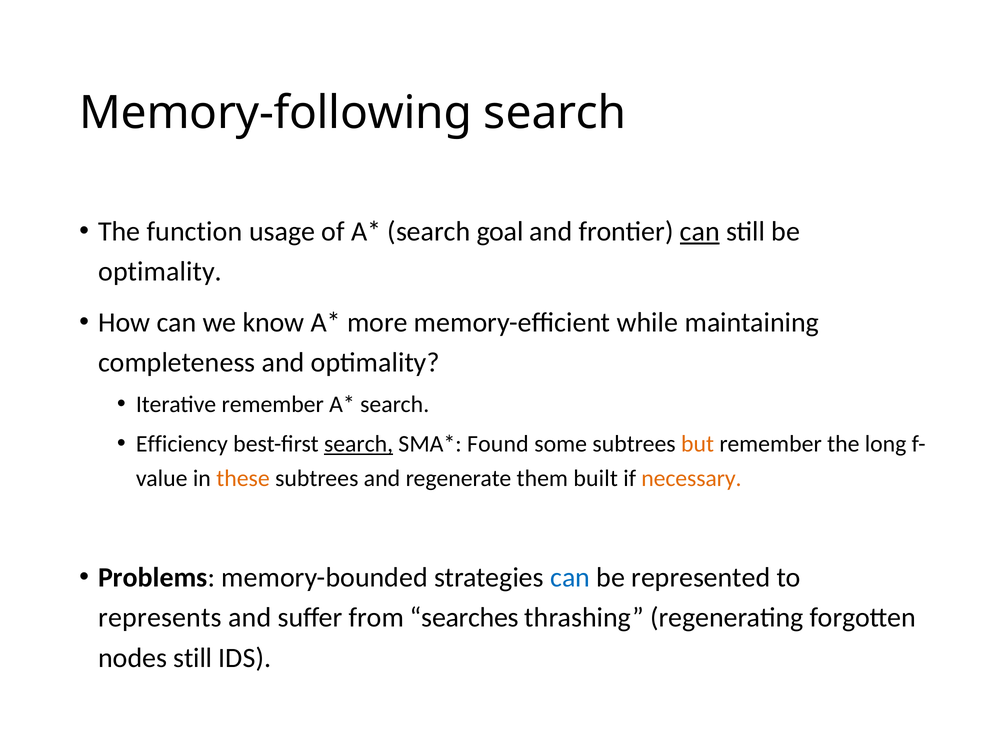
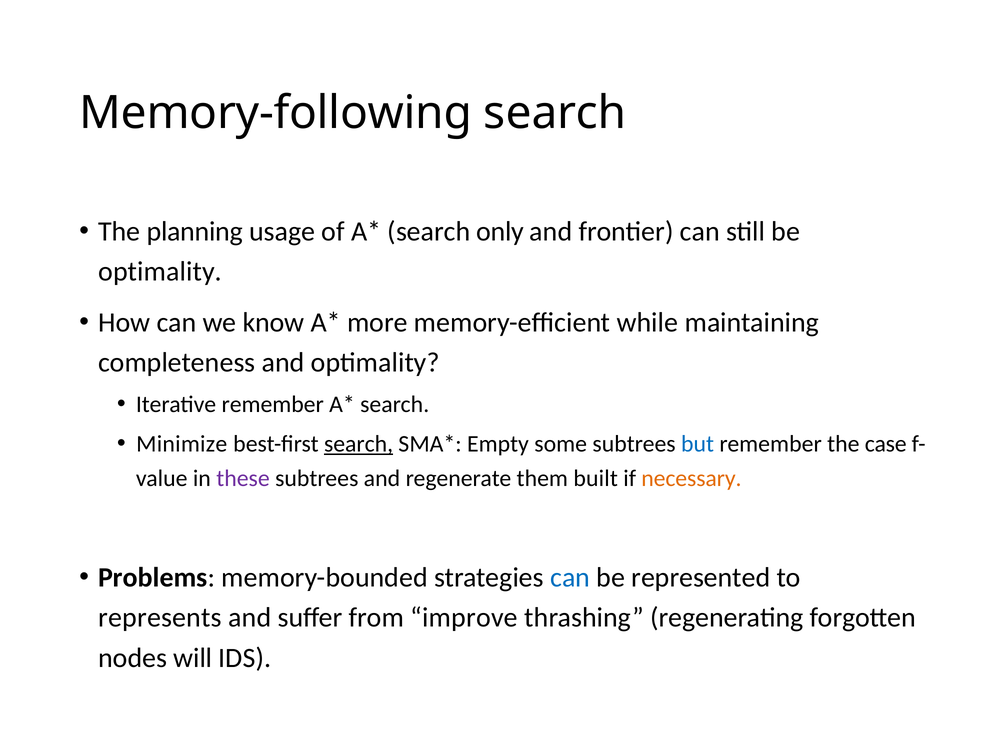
function: function -> planning
goal: goal -> only
can at (700, 232) underline: present -> none
Efficiency: Efficiency -> Minimize
Found: Found -> Empty
but colour: orange -> blue
long: long -> case
these colour: orange -> purple
searches: searches -> improve
nodes still: still -> will
